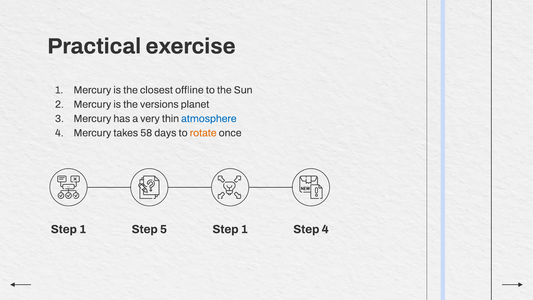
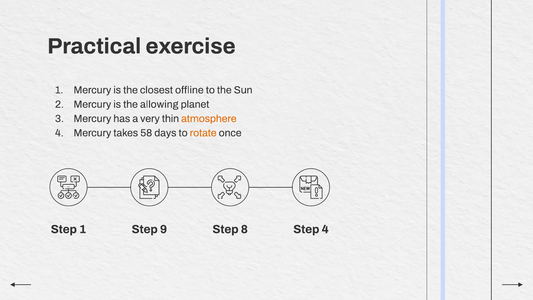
versions: versions -> allowing
atmosphere colour: blue -> orange
5: 5 -> 9
1 at (244, 229): 1 -> 8
